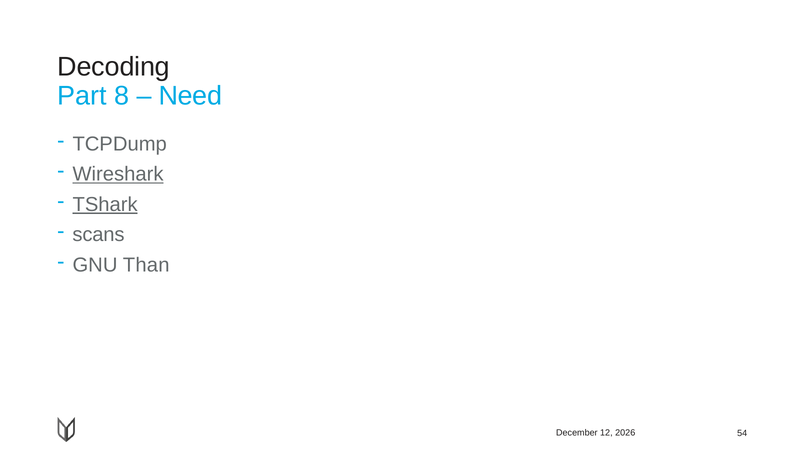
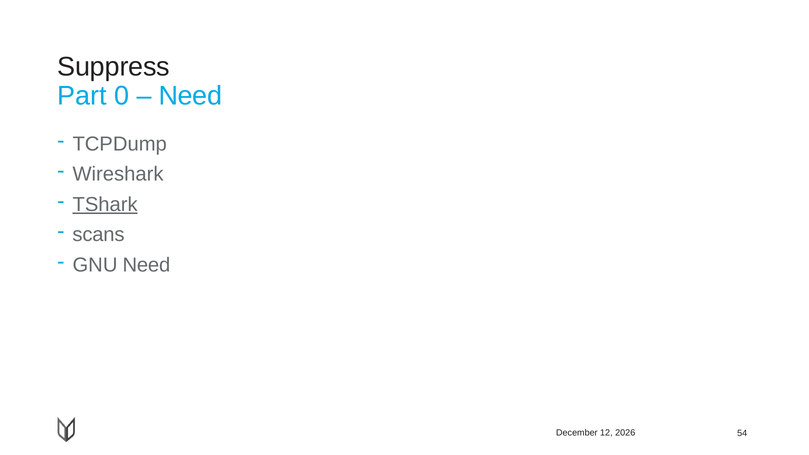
Decoding: Decoding -> Suppress
8: 8 -> 0
Wireshark underline: present -> none
GNU Than: Than -> Need
